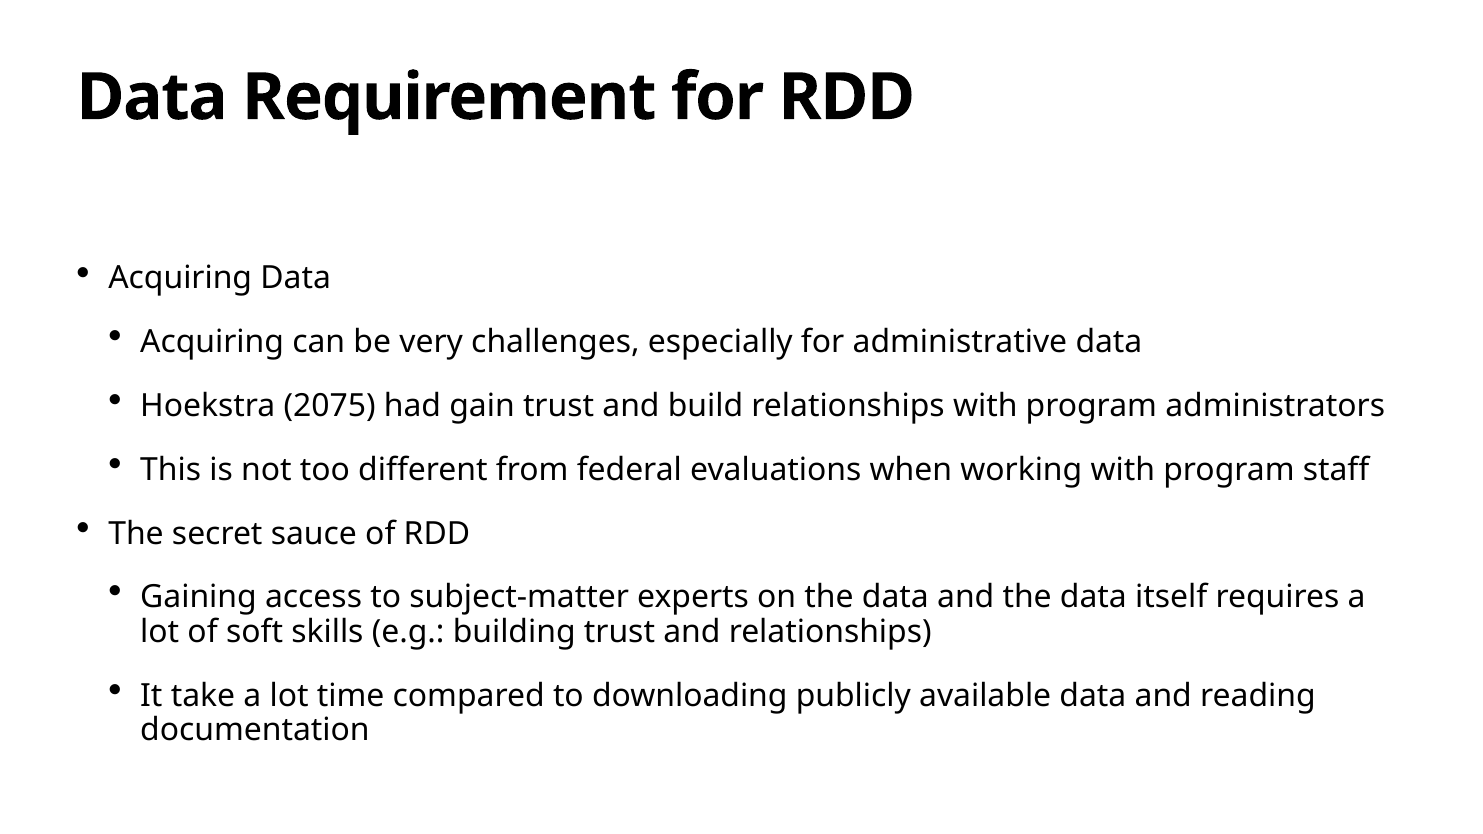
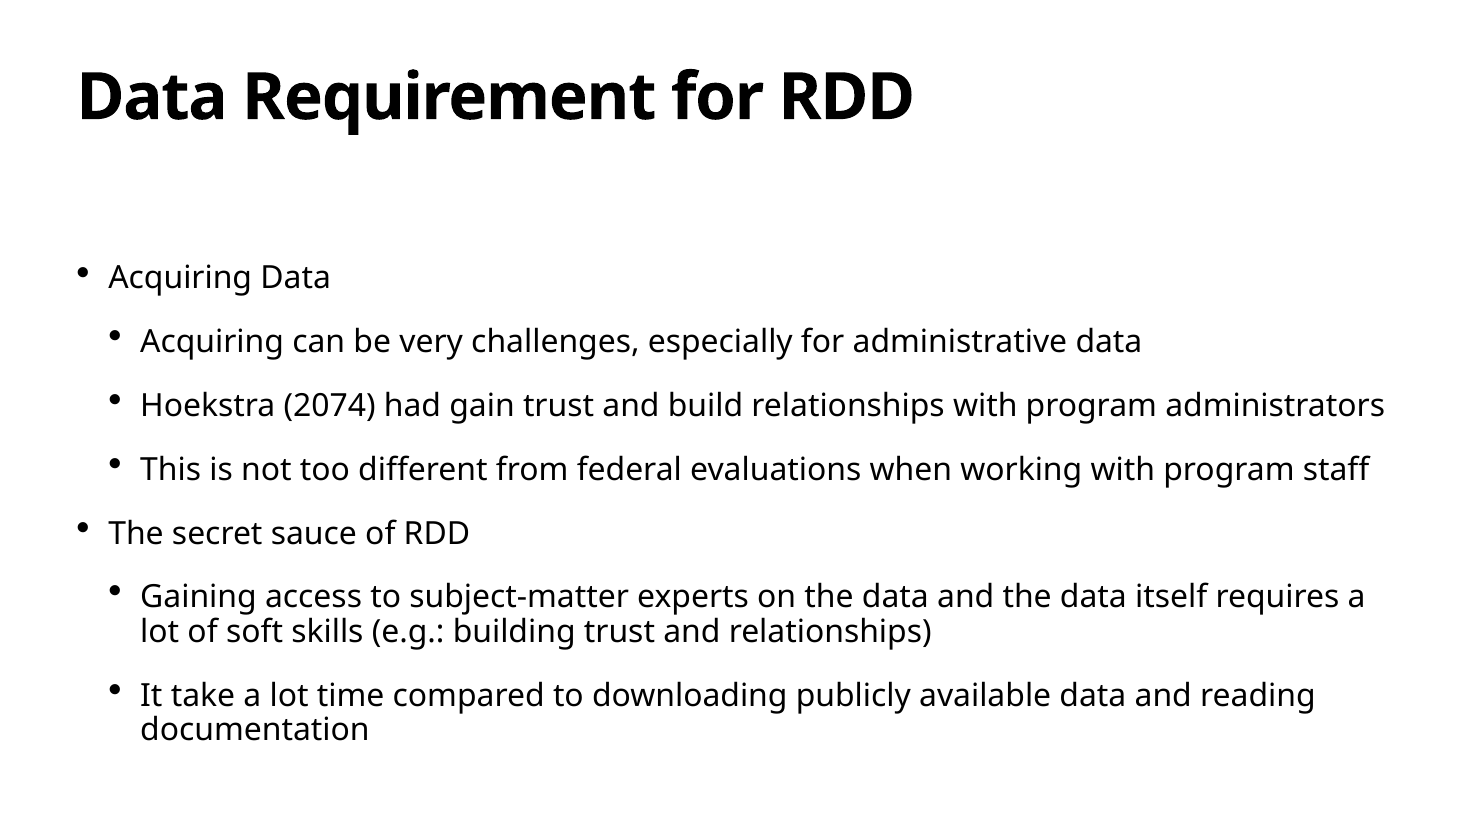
2075: 2075 -> 2074
